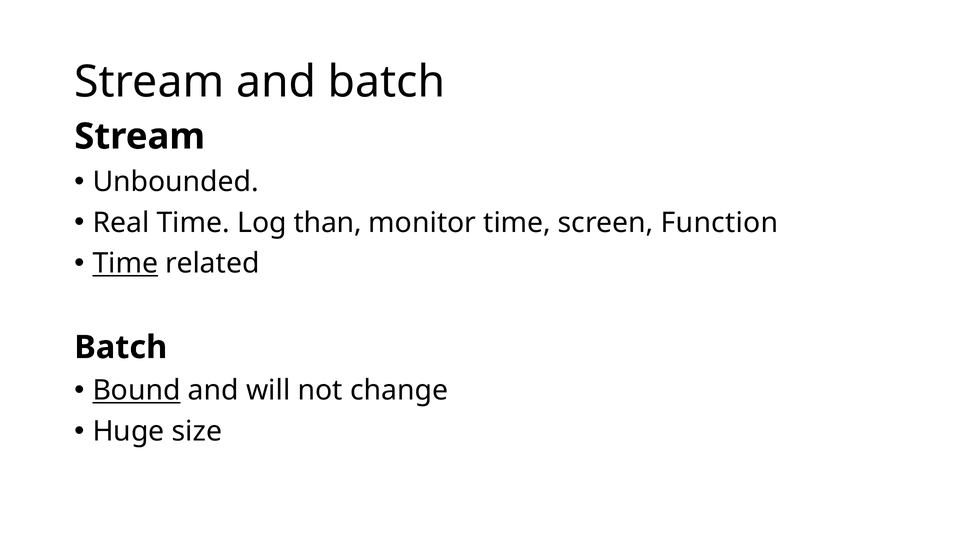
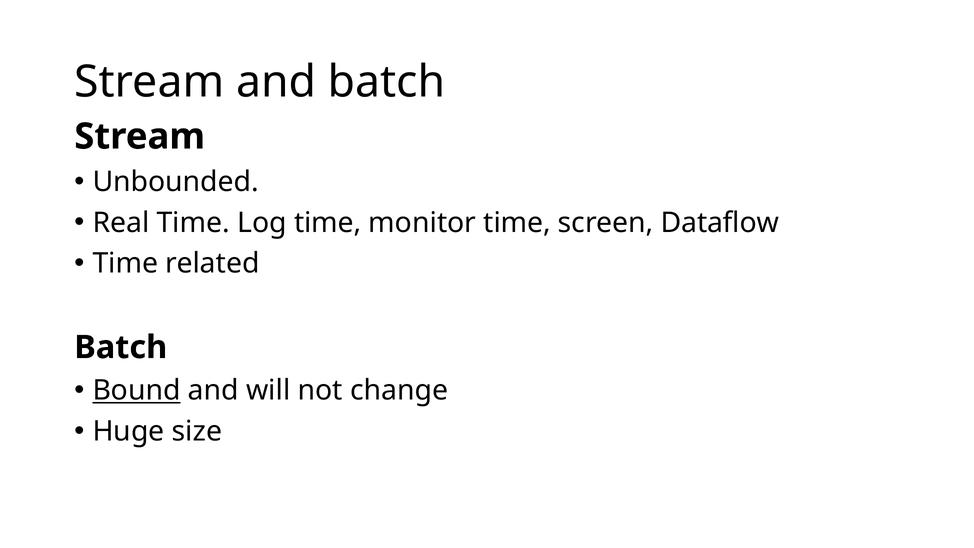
Log than: than -> time
Function: Function -> Dataflow
Time at (125, 263) underline: present -> none
